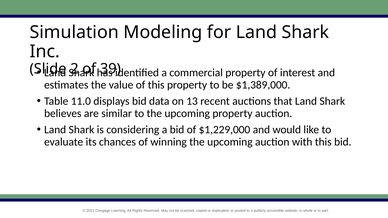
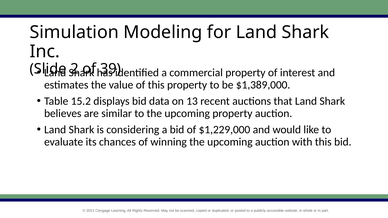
11.0: 11.0 -> 15.2
